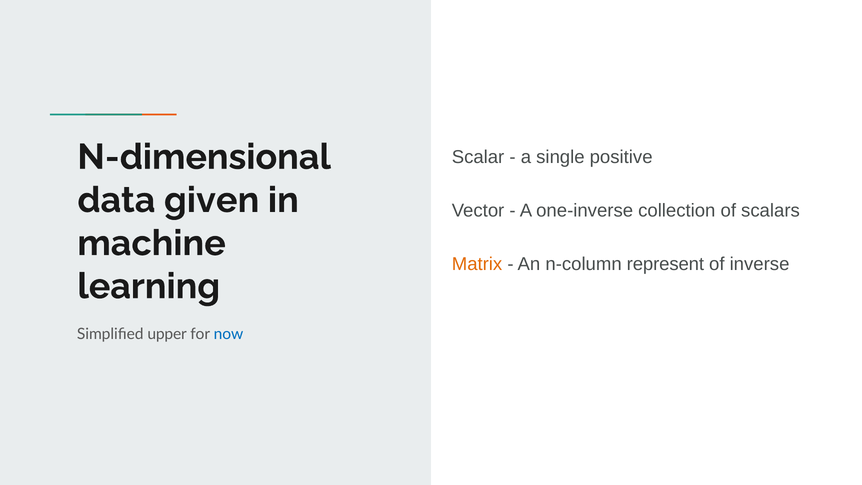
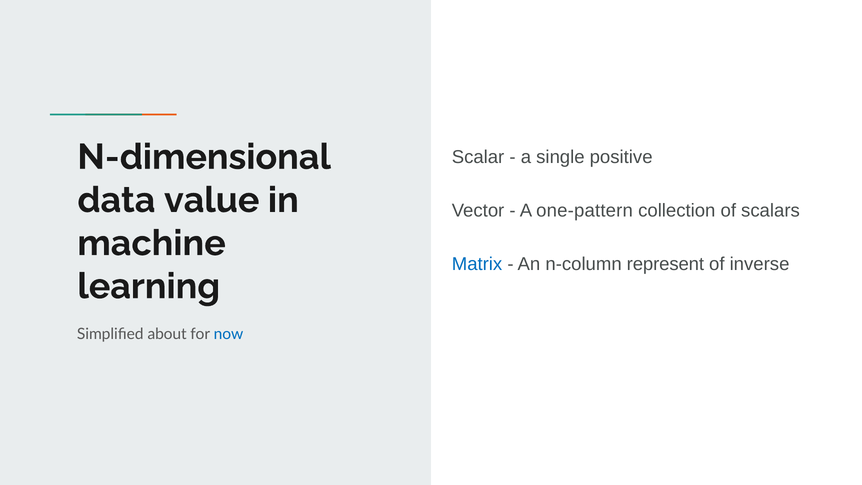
given: given -> value
one-inverse: one-inverse -> one-pattern
Matrix colour: orange -> blue
upper: upper -> about
